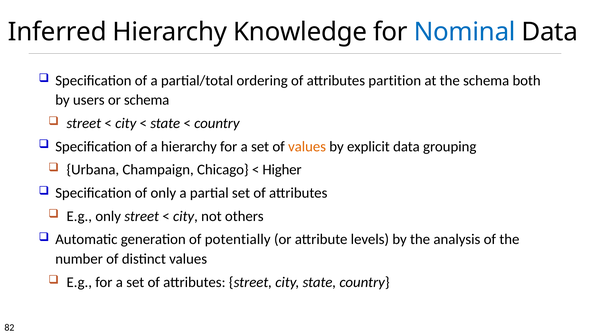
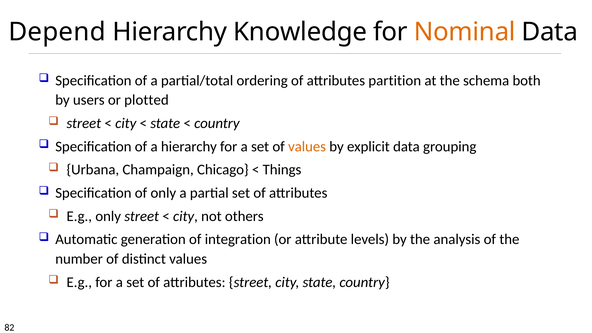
Inferred: Inferred -> Depend
Nominal colour: blue -> orange
or schema: schema -> plotted
Higher: Higher -> Things
potentially: potentially -> integration
